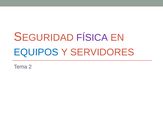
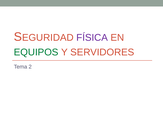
EQUIPOS colour: blue -> green
